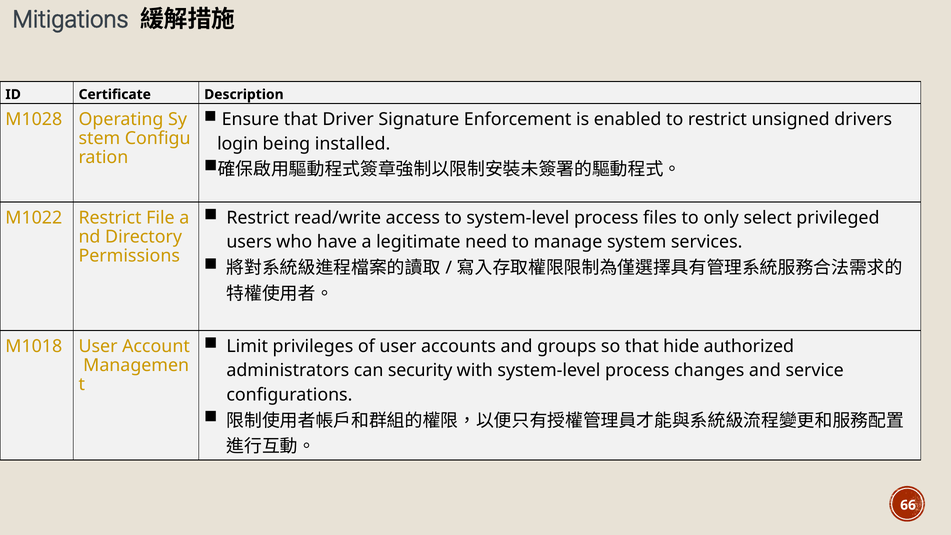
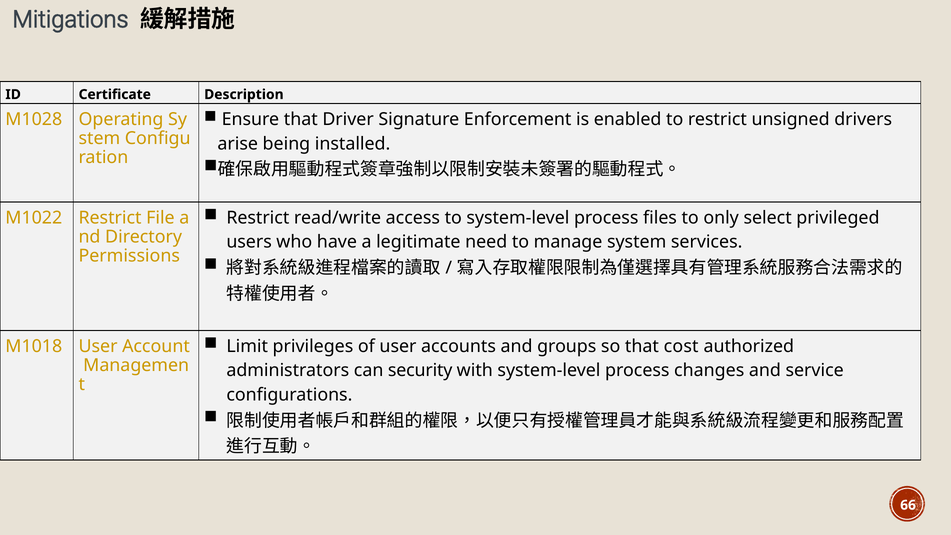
login: login -> arise
hide: hide -> cost
